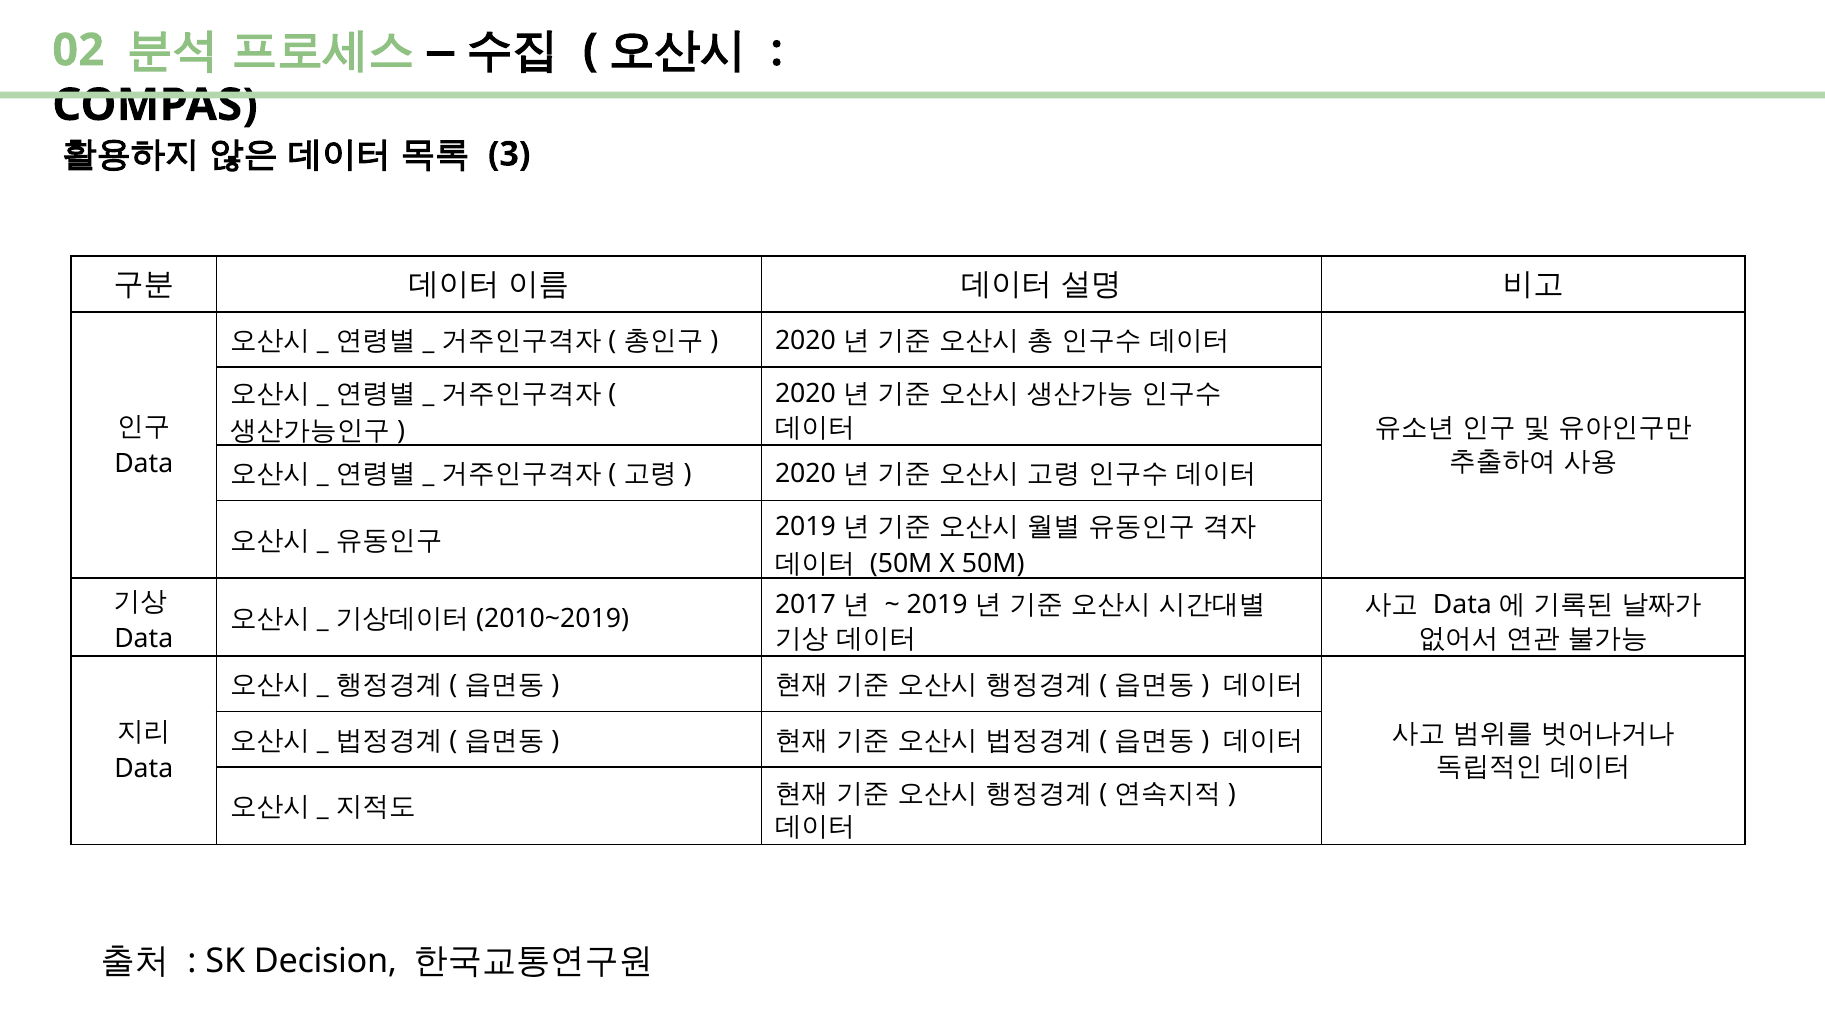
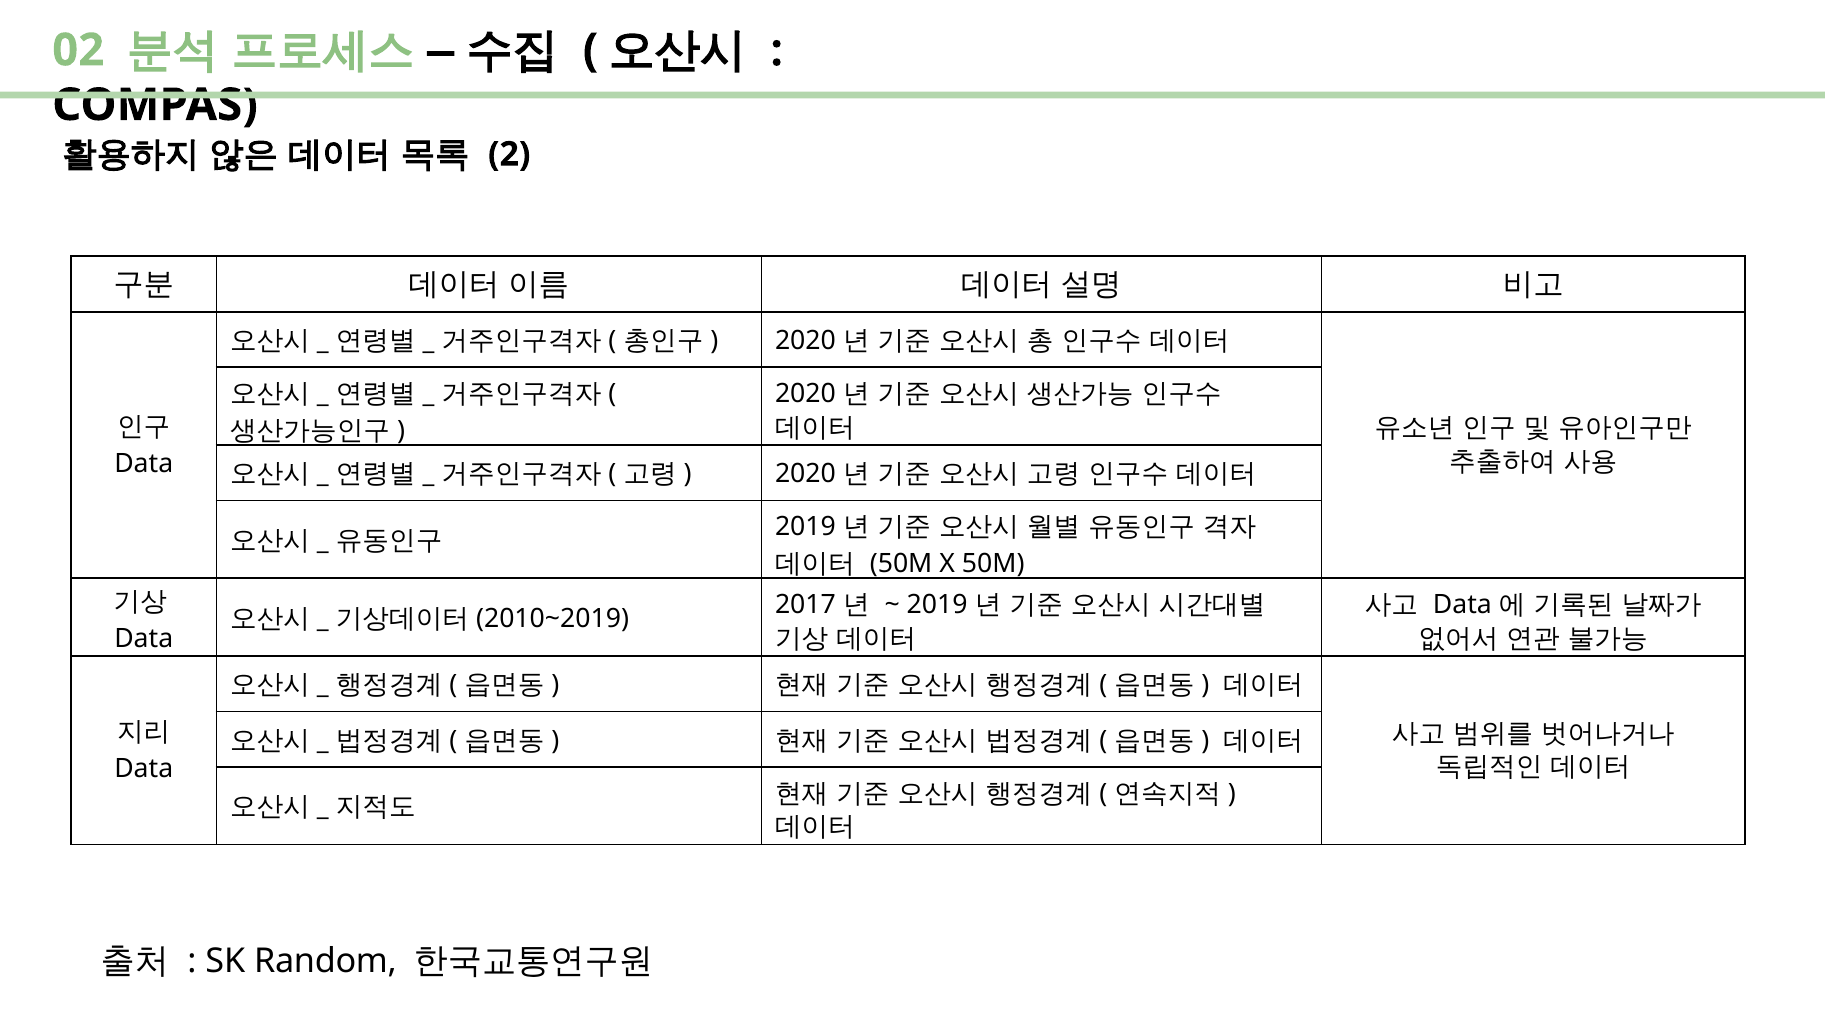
3: 3 -> 2
Decision: Decision -> Random
